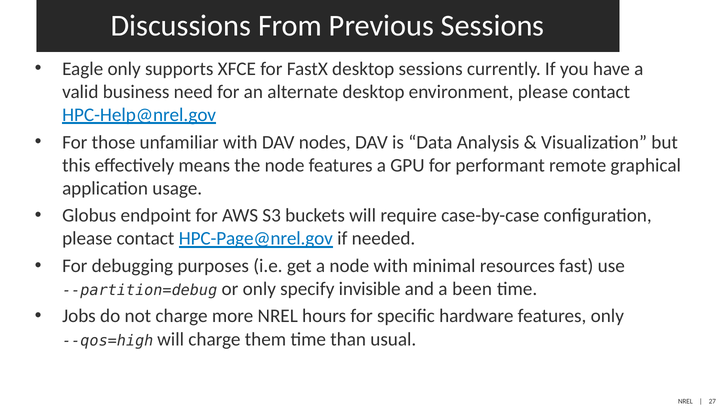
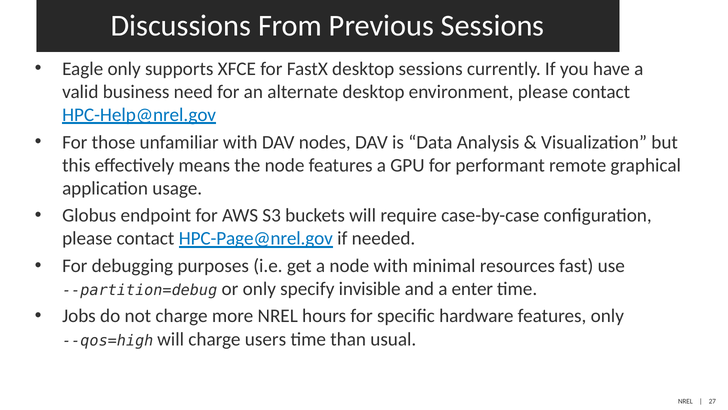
been: been -> enter
them: them -> users
